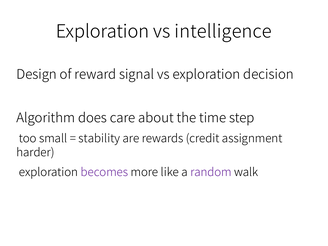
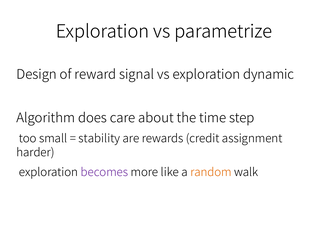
intelligence: intelligence -> parametrize
decision: decision -> dynamic
random colour: purple -> orange
